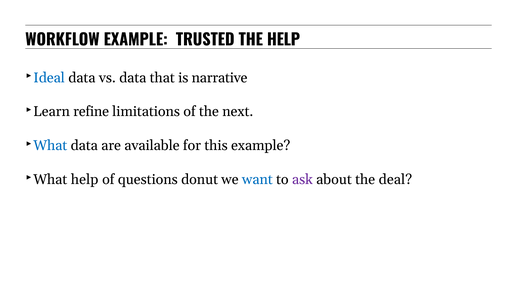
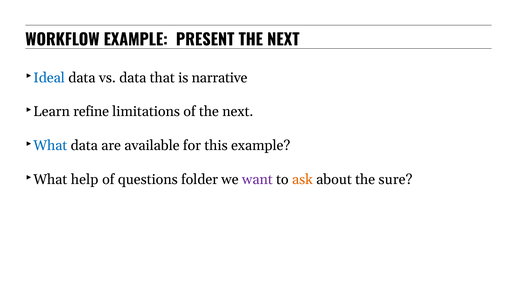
TRUSTED: TRUSTED -> PRESENT
HELP at (283, 40): HELP -> NEXT
donut: donut -> folder
want colour: blue -> purple
ask colour: purple -> orange
deal: deal -> sure
